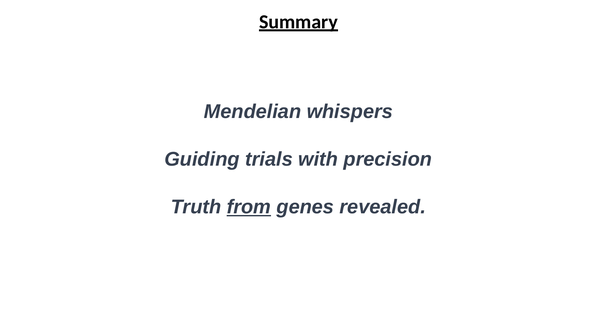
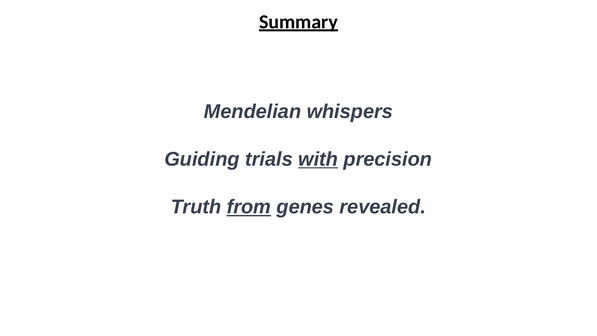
with underline: none -> present
